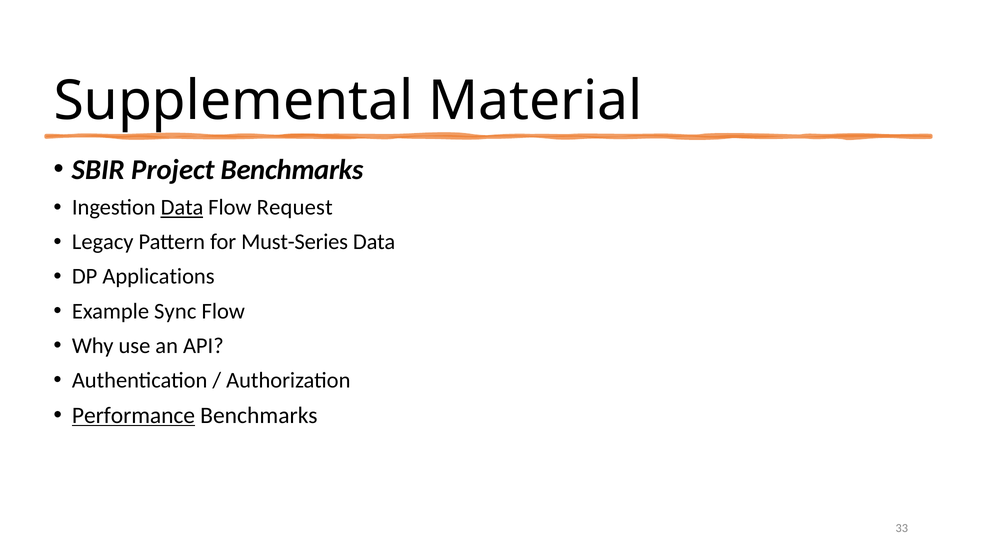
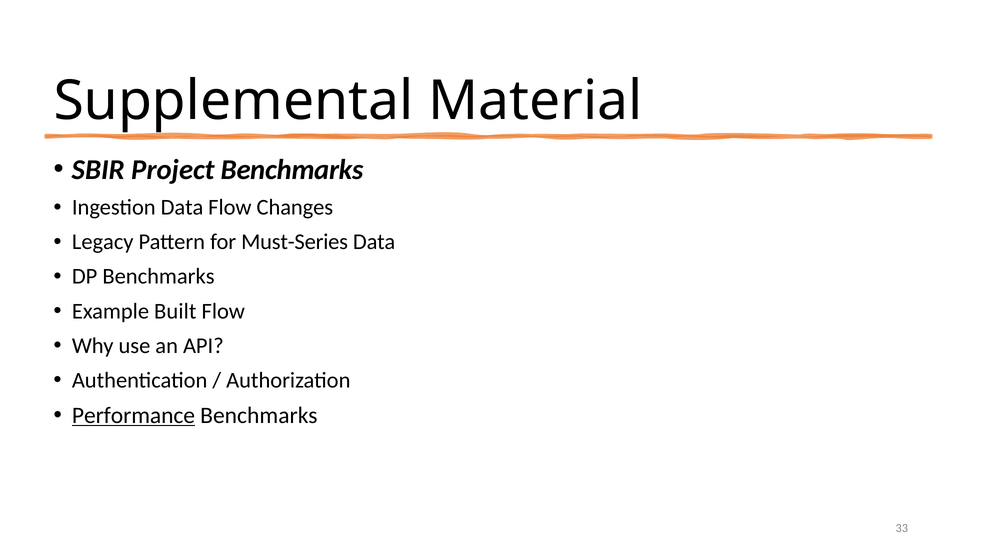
Data at (182, 207) underline: present -> none
Request: Request -> Changes
DP Applications: Applications -> Benchmarks
Sync: Sync -> Built
